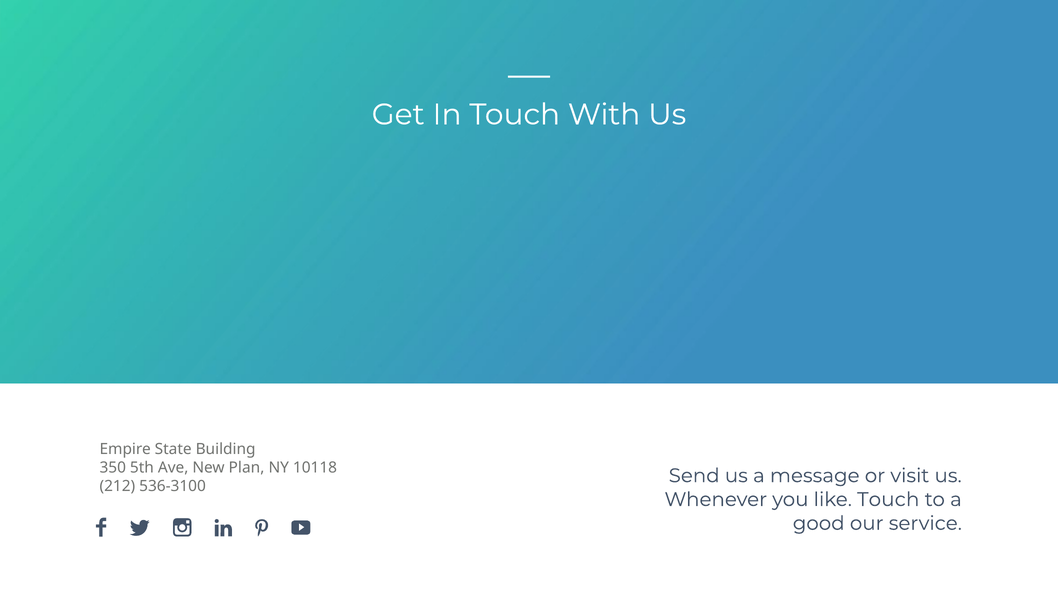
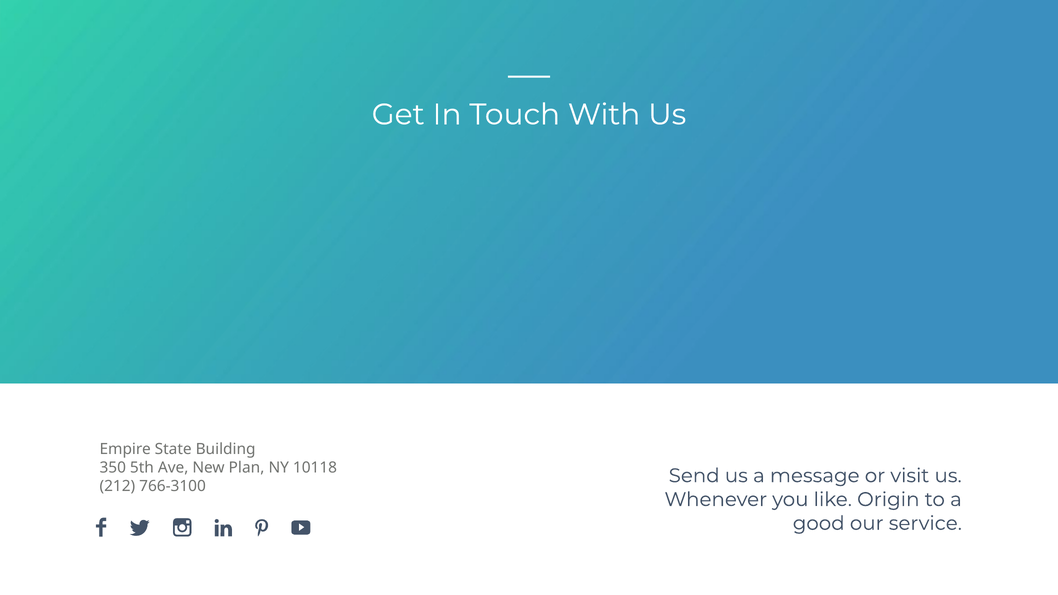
536-3100: 536-3100 -> 766-3100
like Touch: Touch -> Origin
